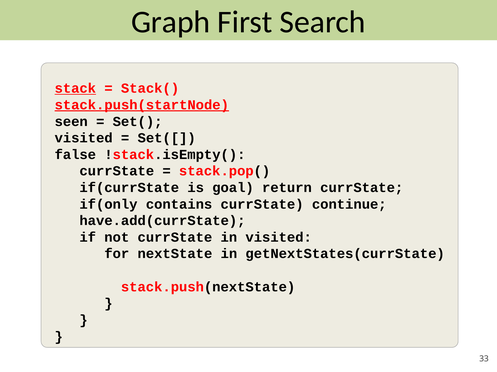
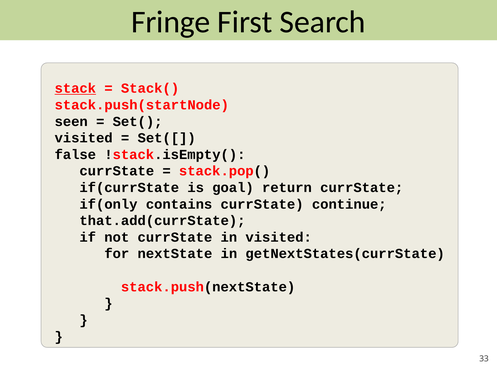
Graph: Graph -> Fringe
stack.push(startNode underline: present -> none
have.add(currState: have.add(currState -> that.add(currState
